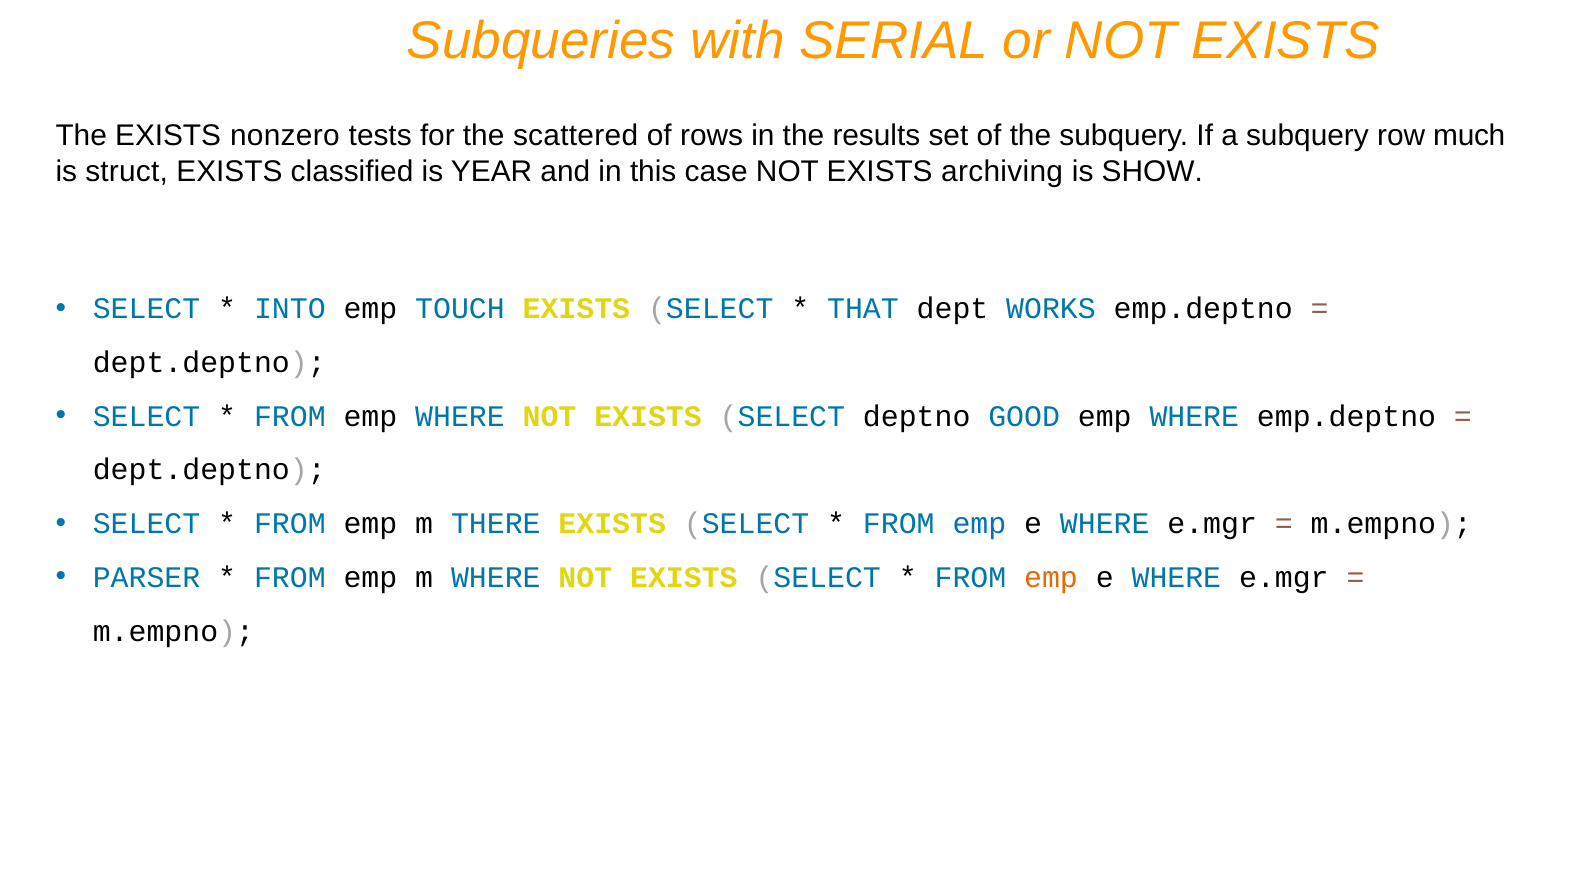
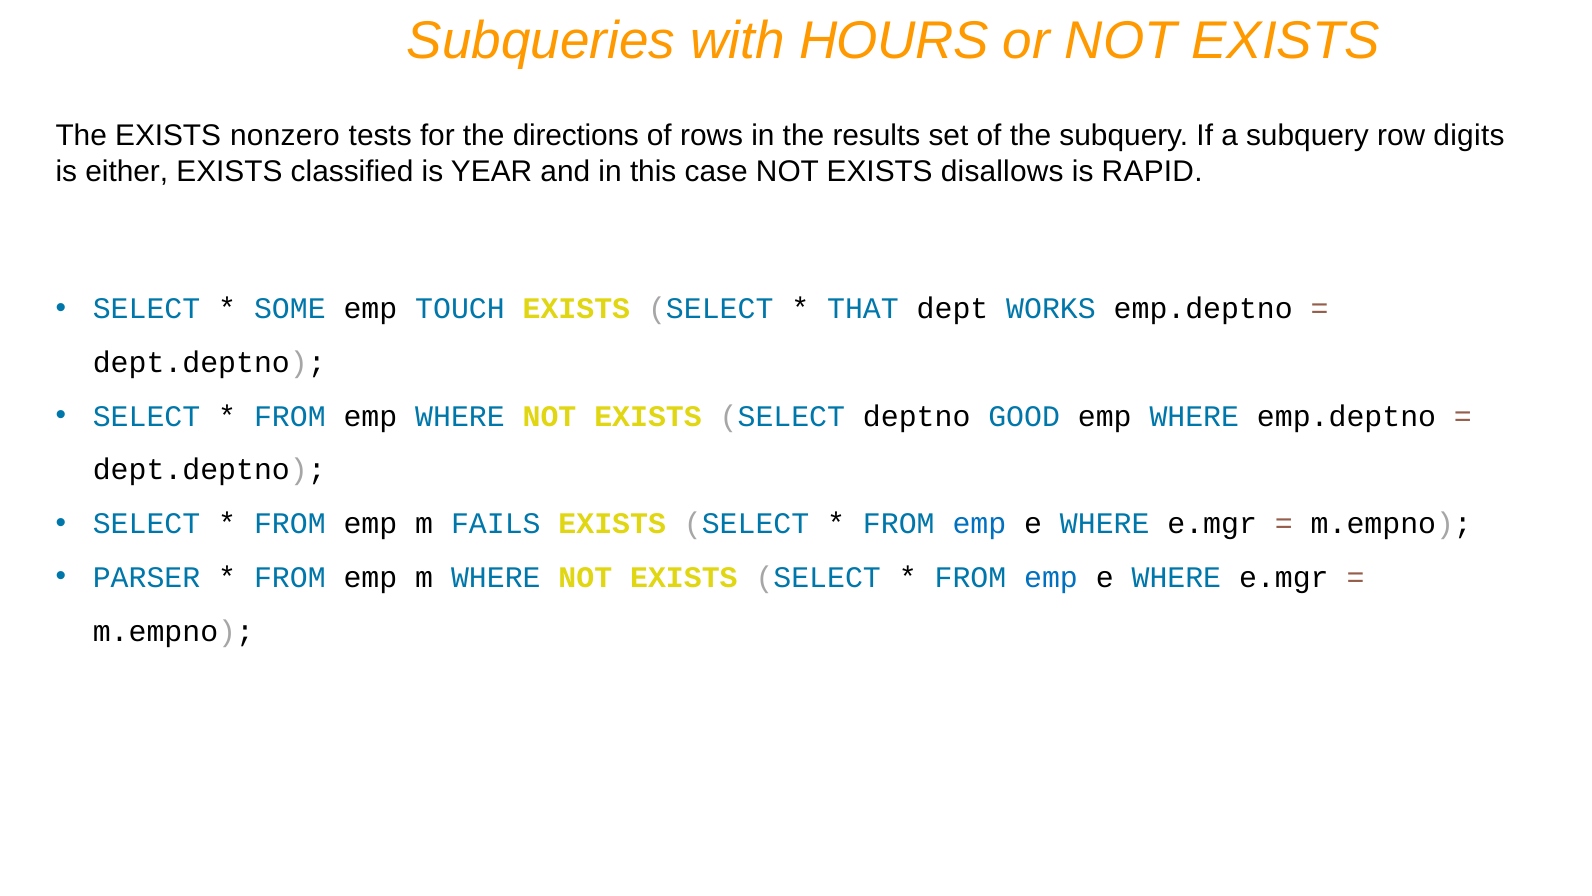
SERIAL: SERIAL -> HOURS
scattered: scattered -> directions
much: much -> digits
struct: struct -> either
archiving: archiving -> disallows
SHOW: SHOW -> RAPID
INTO: INTO -> SOME
THERE: THERE -> FAILS
emp at (1051, 577) colour: orange -> blue
